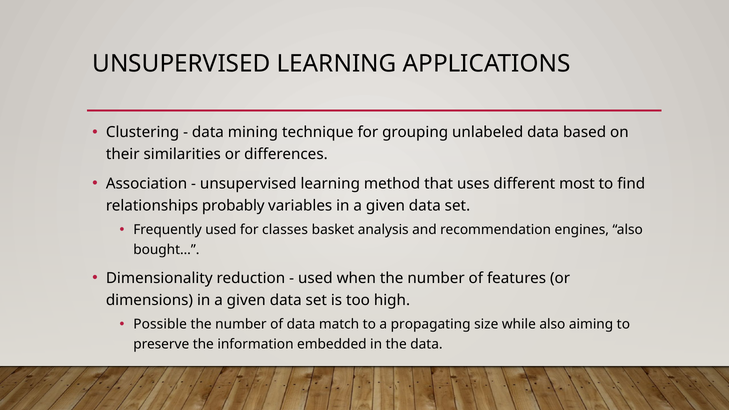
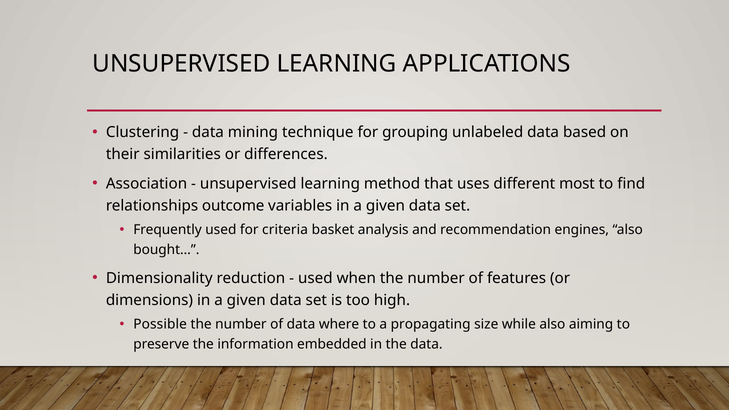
probably: probably -> outcome
classes: classes -> criteria
match: match -> where
